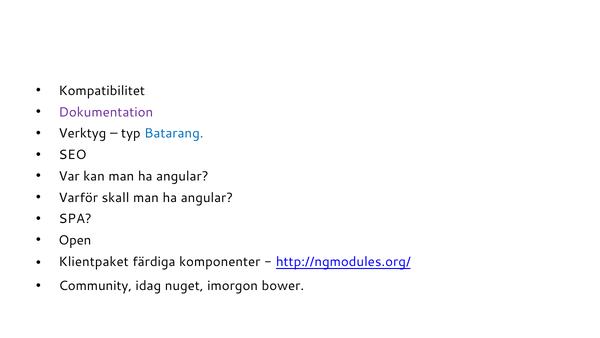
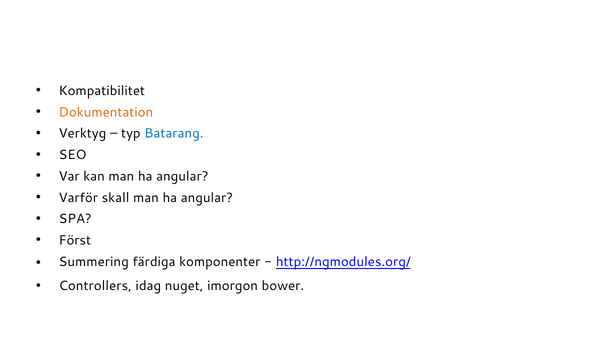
Dokumentation colour: purple -> orange
Open: Open -> Först
Klientpaket: Klientpaket -> Summering
Community: Community -> Controllers
